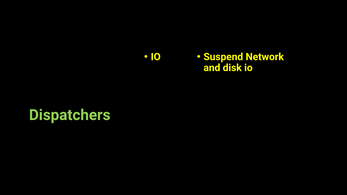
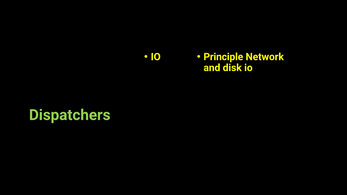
Suspend: Suspend -> Principle
